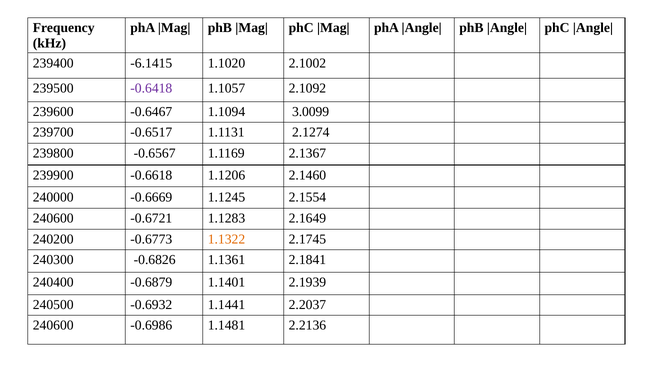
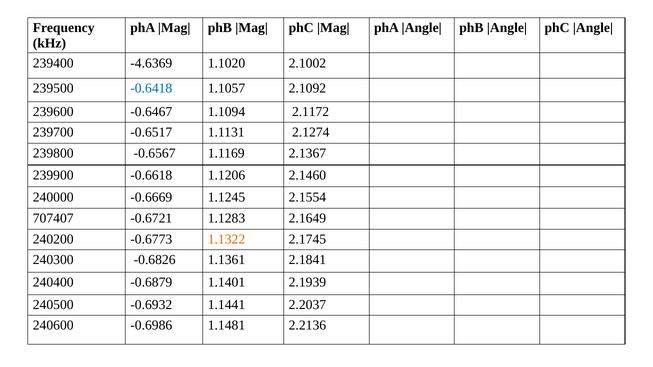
-6.1415: -6.1415 -> -4.6369
-0.6418 colour: purple -> blue
3.0099: 3.0099 -> 2.1172
240600 at (53, 219): 240600 -> 707407
